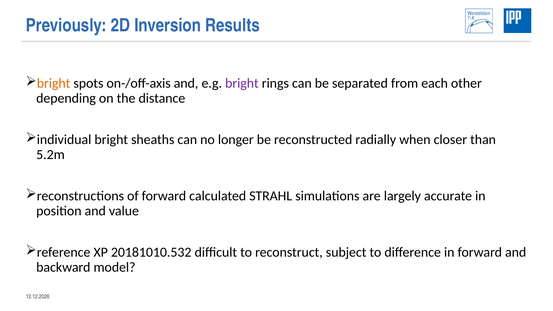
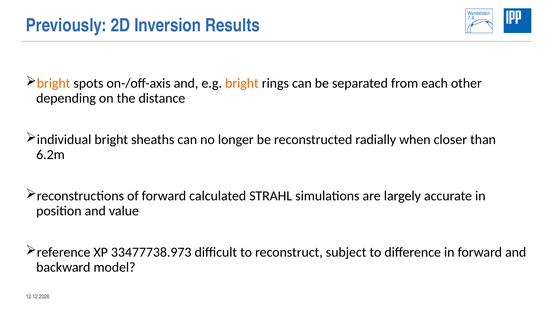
bright at (242, 83) colour: purple -> orange
5.2m: 5.2m -> 6.2m
20181010.532: 20181010.532 -> 33477738.973
